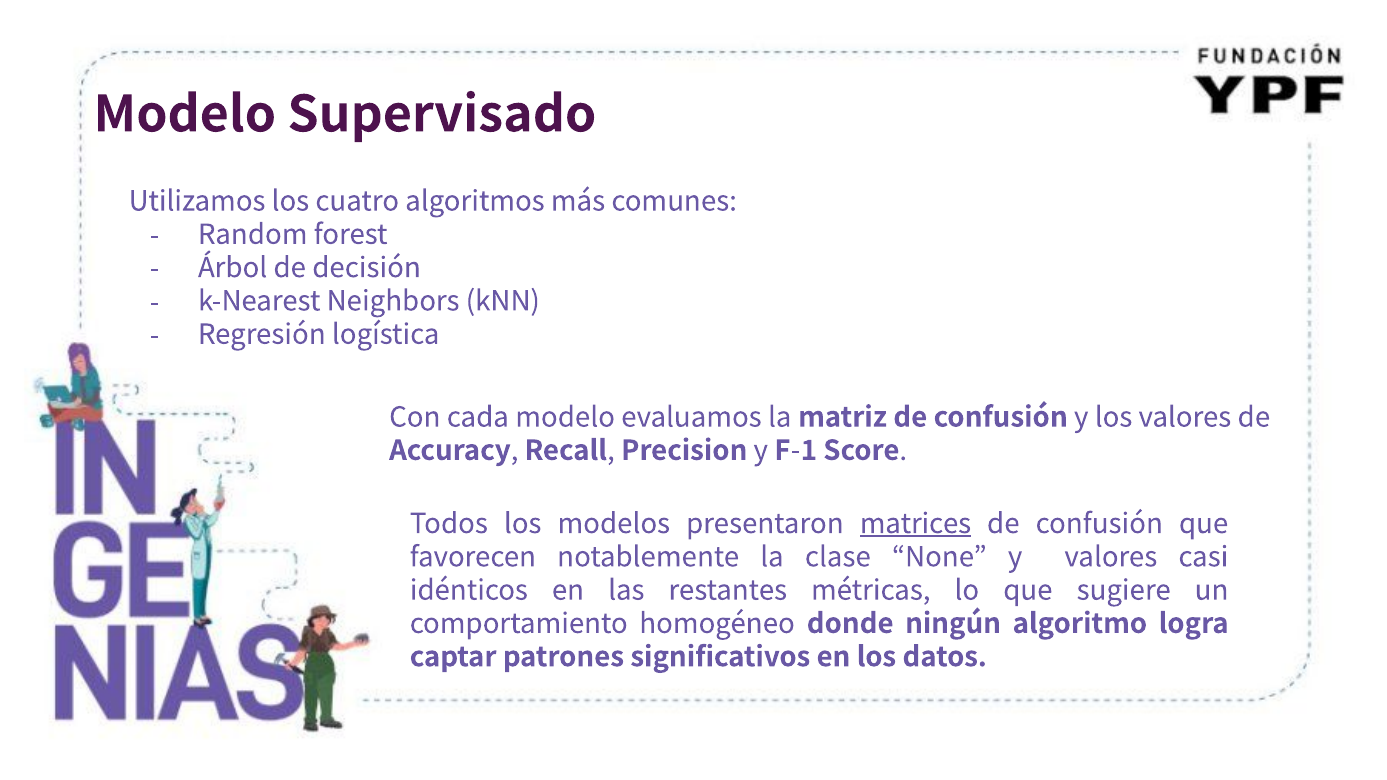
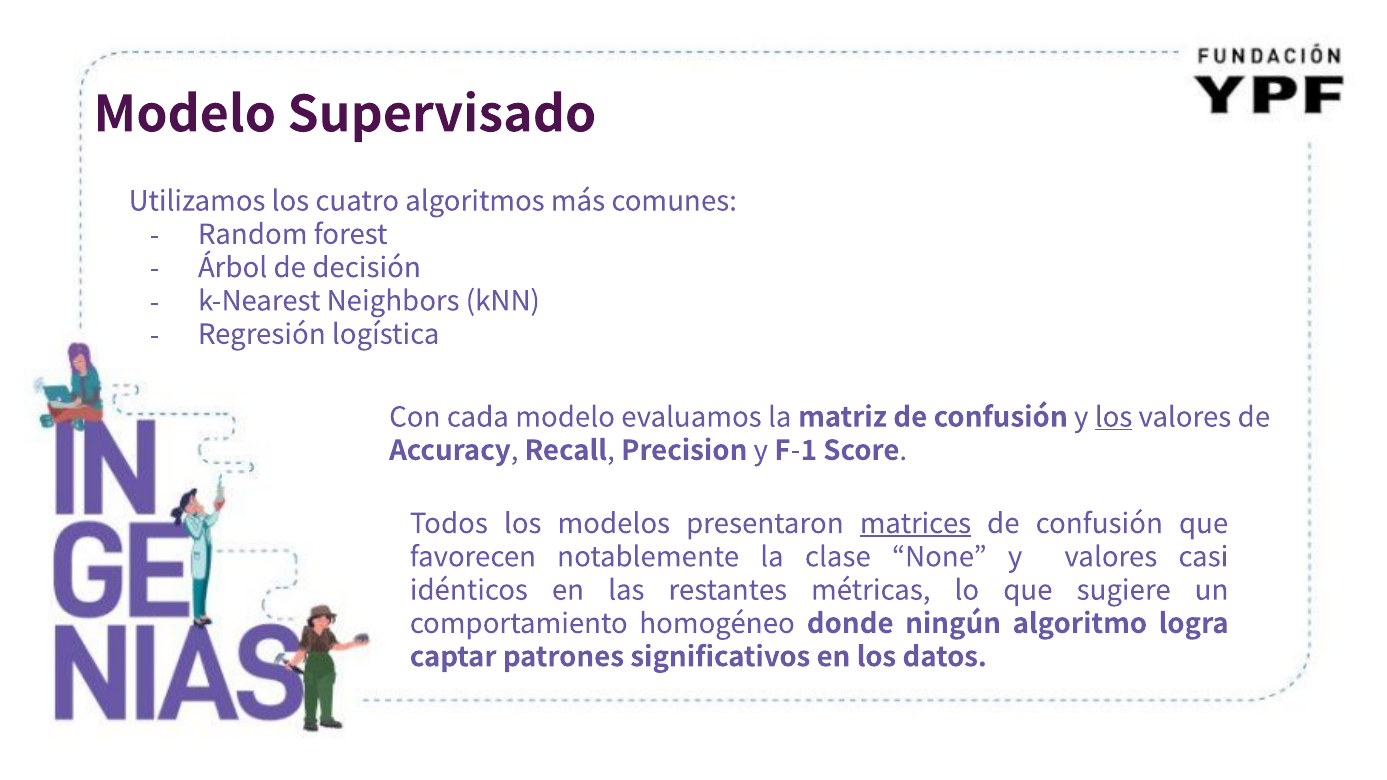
los at (1114, 418) underline: none -> present
